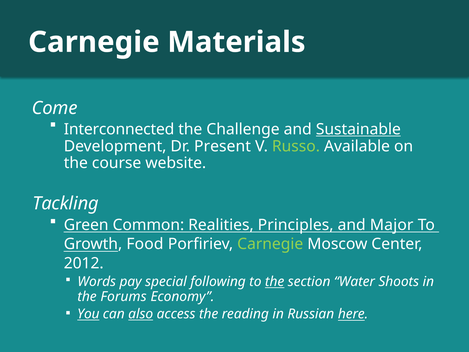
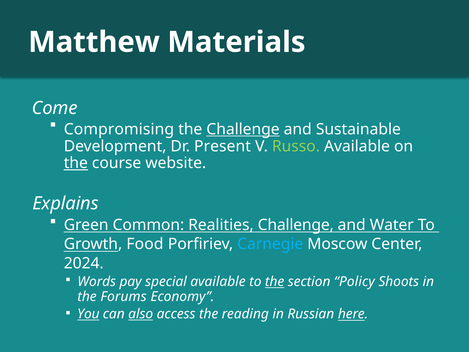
Carnegie at (94, 42): Carnegie -> Matthew
Interconnected: Interconnected -> Compromising
Challenge at (243, 129) underline: none -> present
Sustainable underline: present -> none
the at (76, 163) underline: none -> present
Tackling: Tackling -> Explains
Realities Principles: Principles -> Challenge
Major: Major -> Water
Carnegie at (270, 244) colour: light green -> light blue
2012: 2012 -> 2024
special following: following -> available
Water: Water -> Policy
